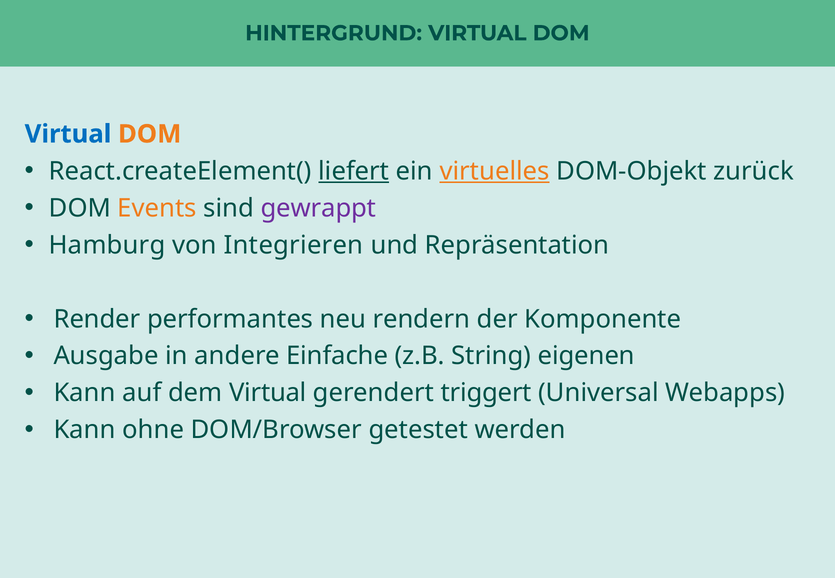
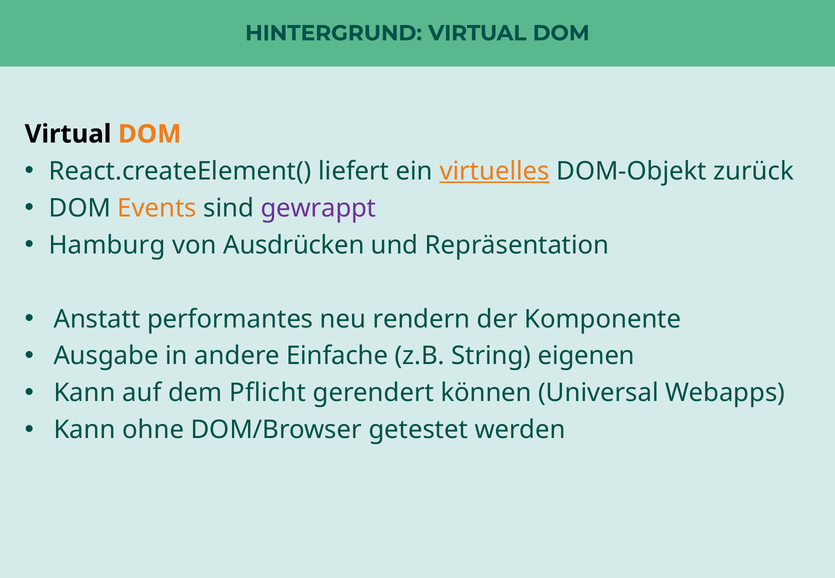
Virtual at (68, 134) colour: blue -> black
liefert underline: present -> none
Integrieren: Integrieren -> Ausdrücken
Render: Render -> Anstatt
dem Virtual: Virtual -> Pflicht
triggert: triggert -> können
